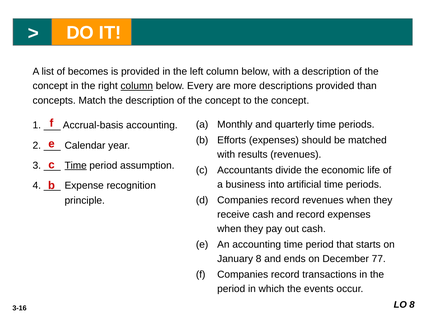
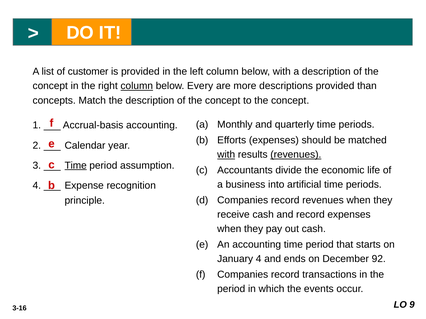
becomes: becomes -> customer
with at (226, 155) underline: none -> present
revenues at (296, 155) underline: none -> present
January 8: 8 -> 4
77: 77 -> 92
LO 8: 8 -> 9
